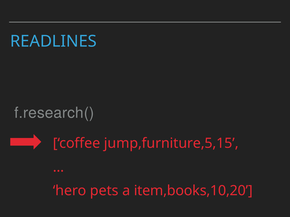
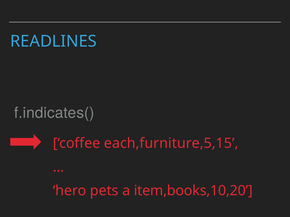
f.research(: f.research( -> f.indicates(
jump,furniture,5,15: jump,furniture,5,15 -> each,furniture,5,15
